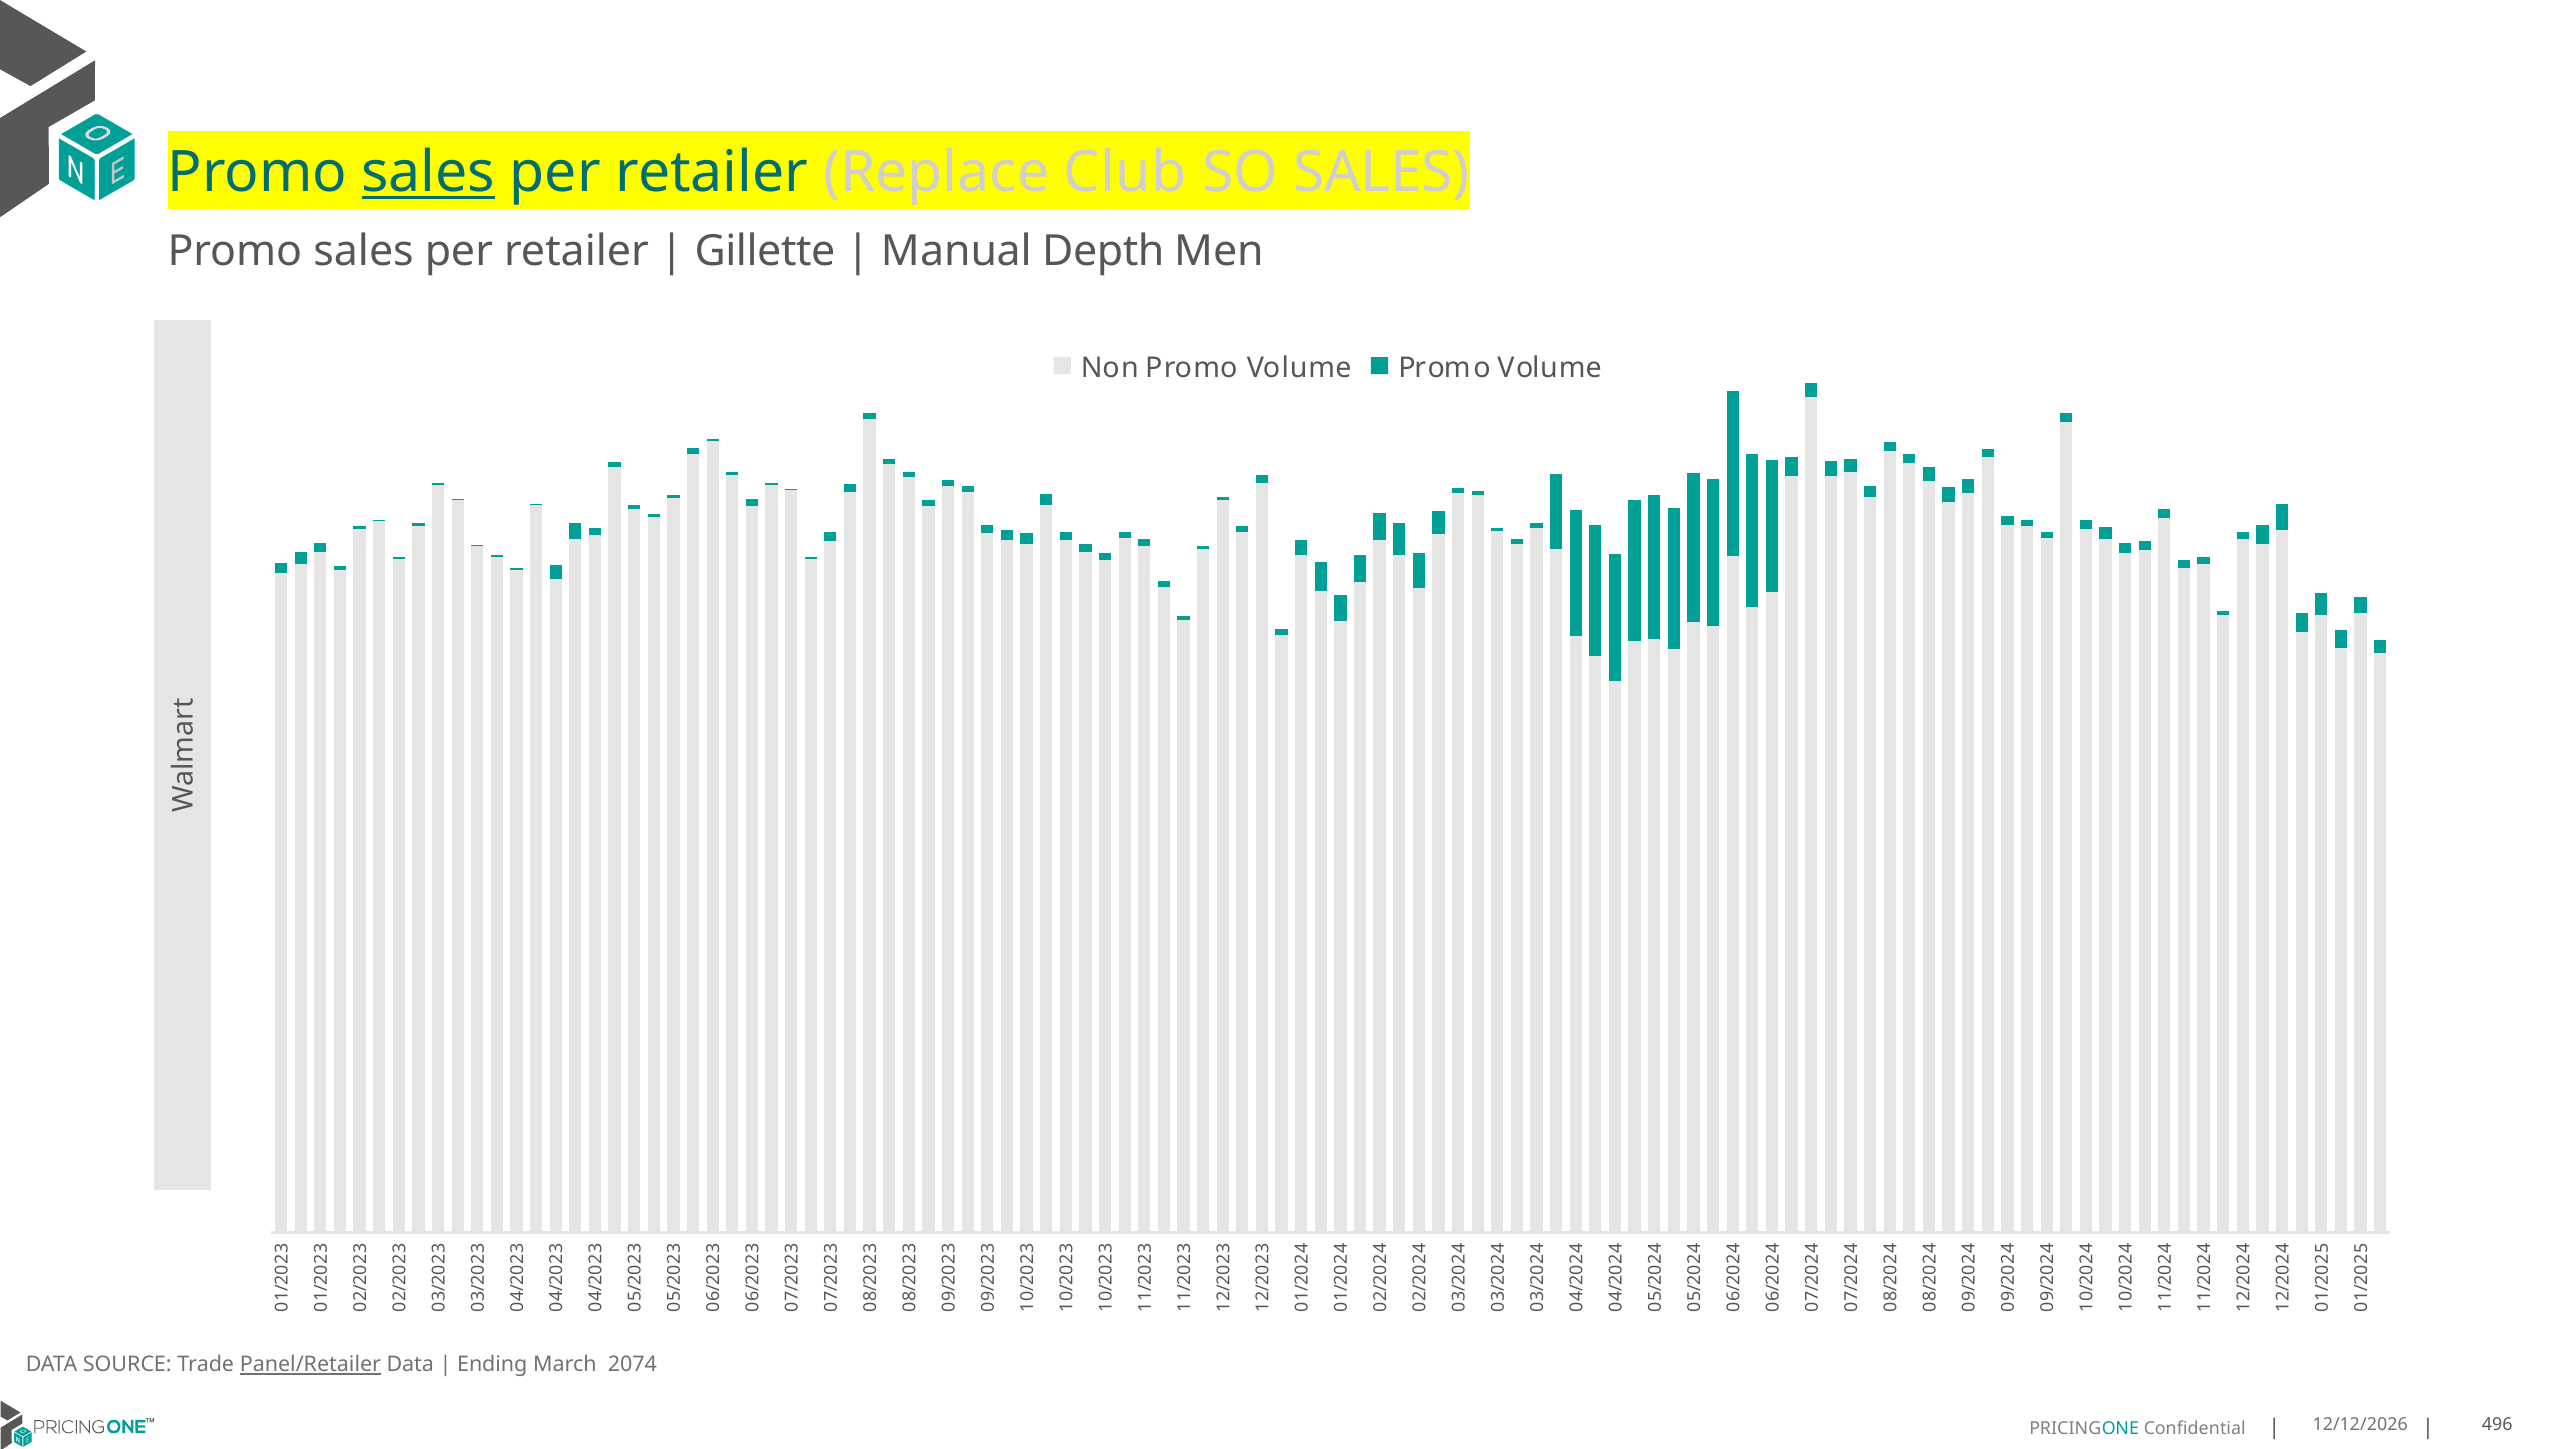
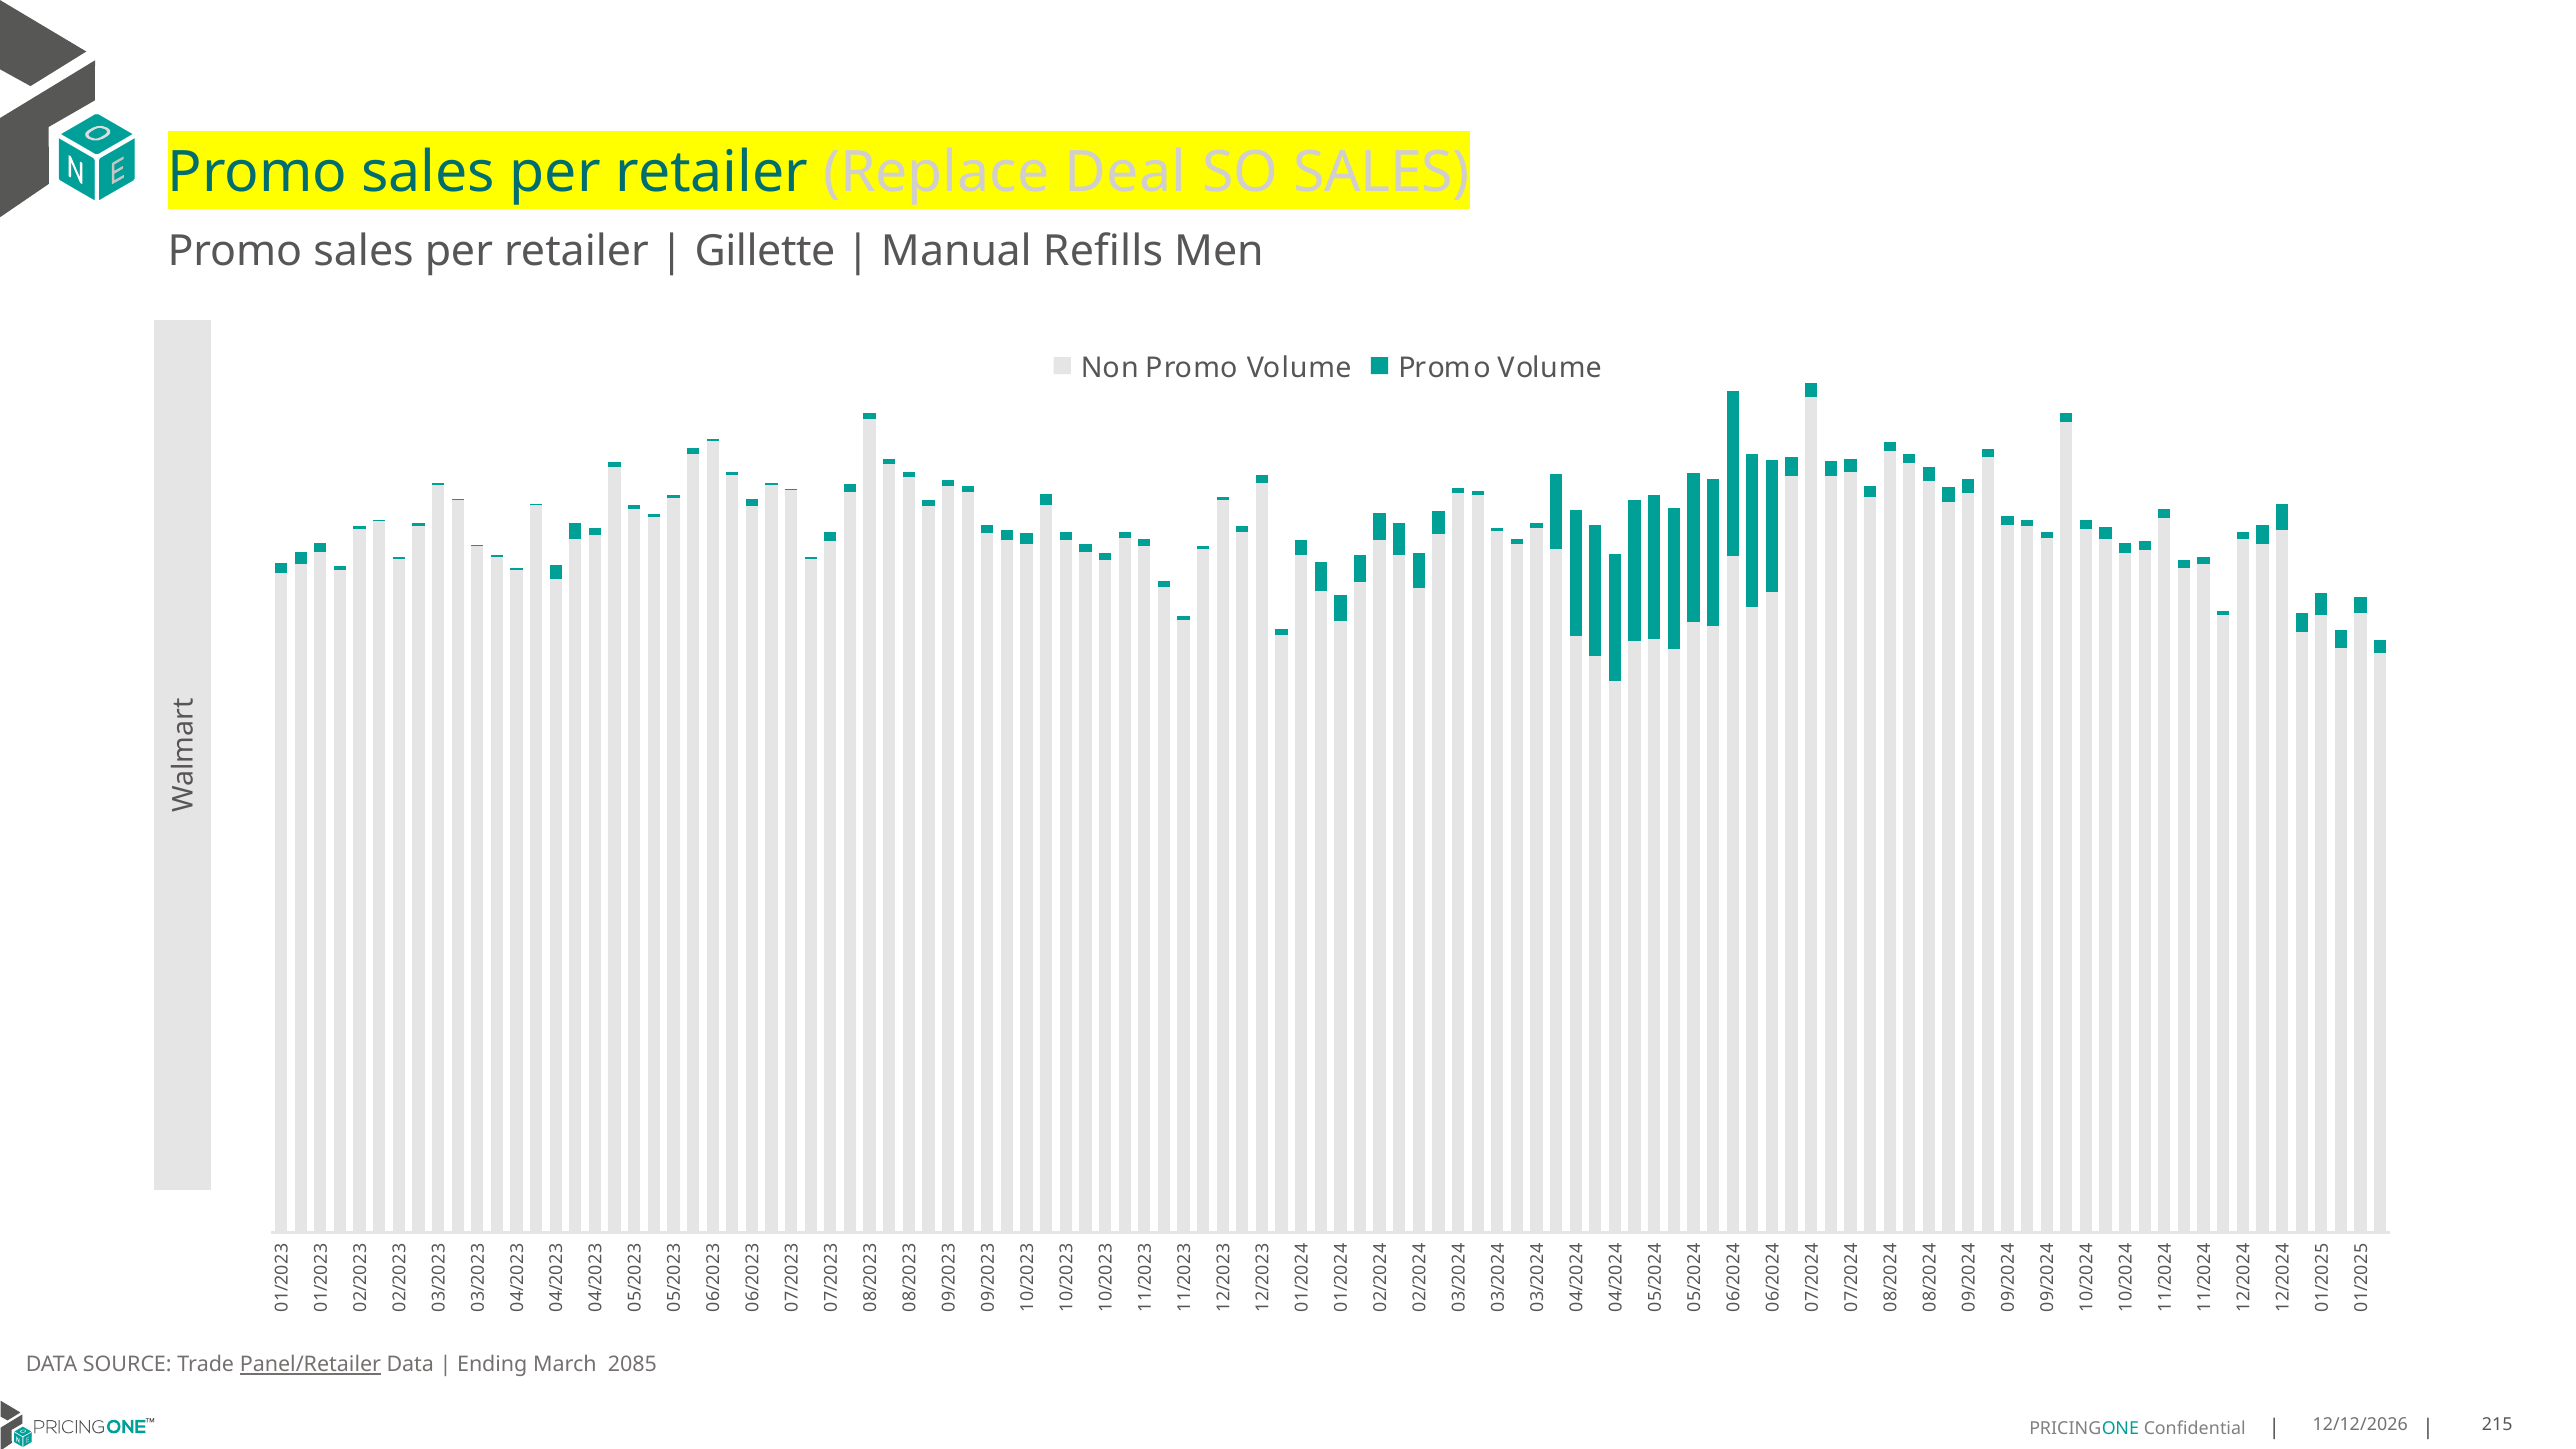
sales at (428, 173) underline: present -> none
Club: Club -> Deal
Depth: Depth -> Refills
2074: 2074 -> 2085
496: 496 -> 215
